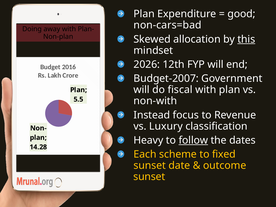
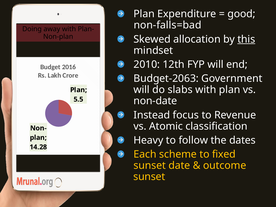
non-cars=bad: non-cars=bad -> non-falls=bad
2026: 2026 -> 2010
Budget-2007: Budget-2007 -> Budget-2063
fiscal: fiscal -> slabs
non-with: non-with -> non-date
Luxury: Luxury -> Atomic
follow underline: present -> none
